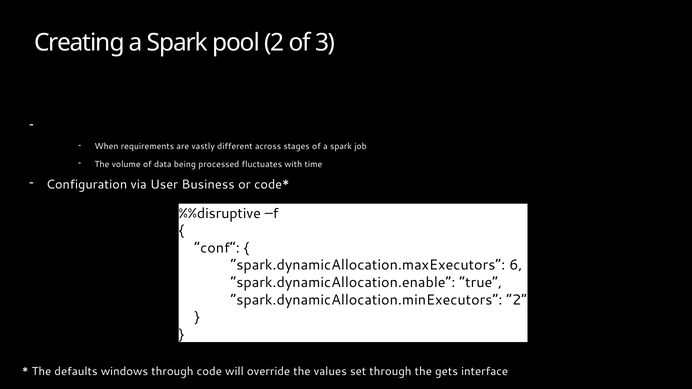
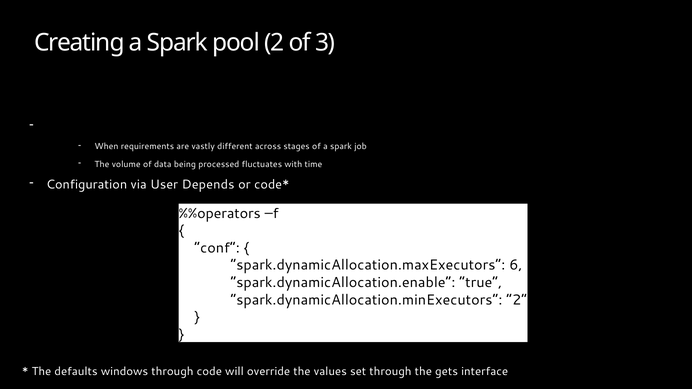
Business: Business -> Depends
%%disruptive: %%disruptive -> %%operators
